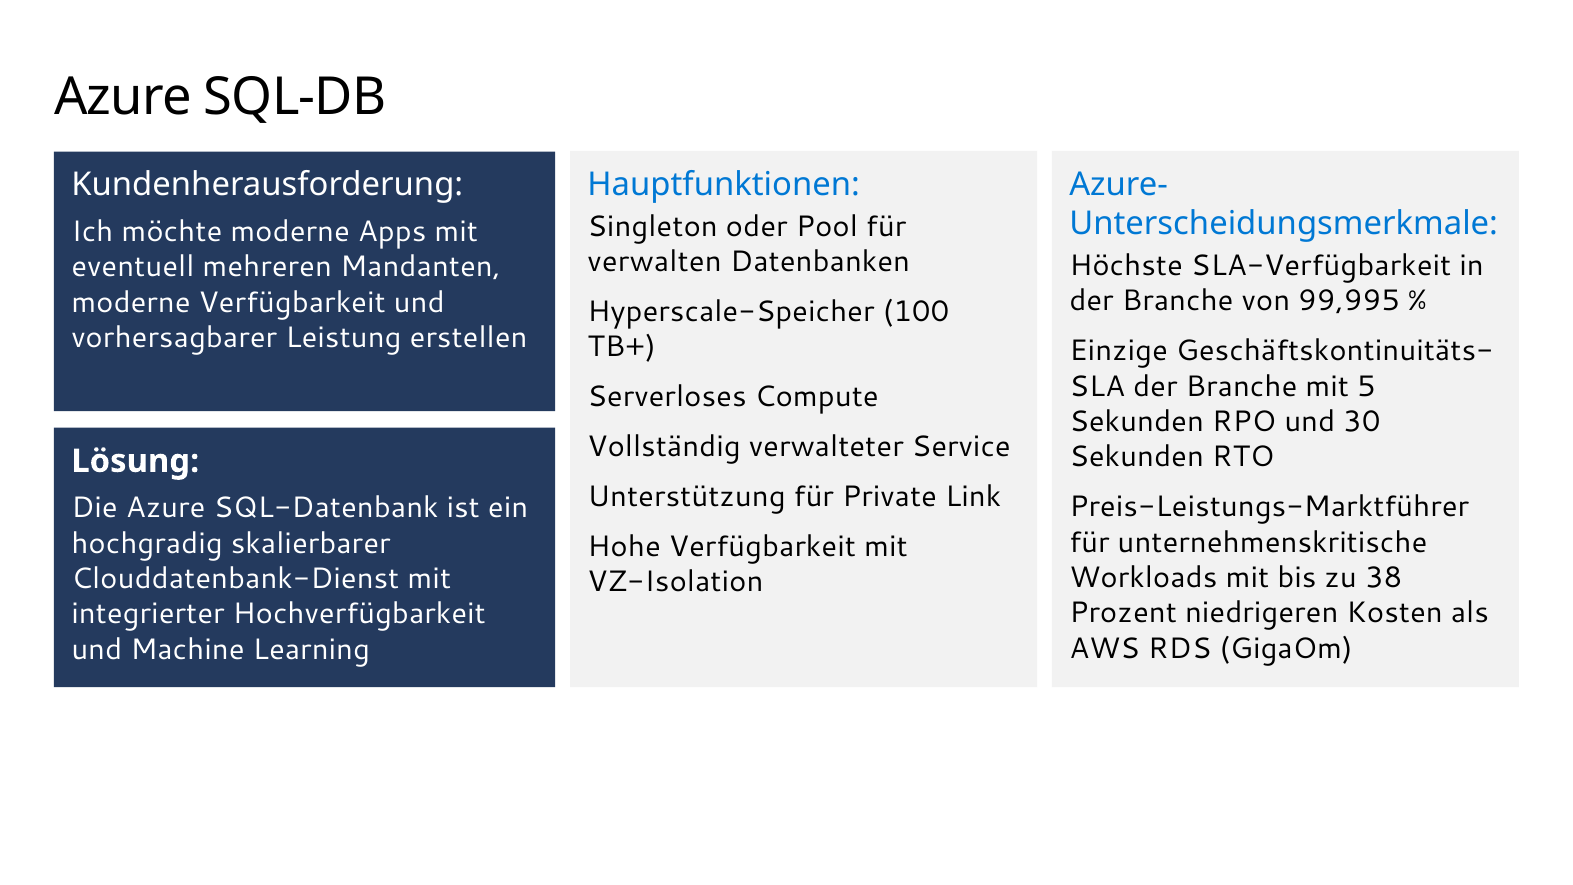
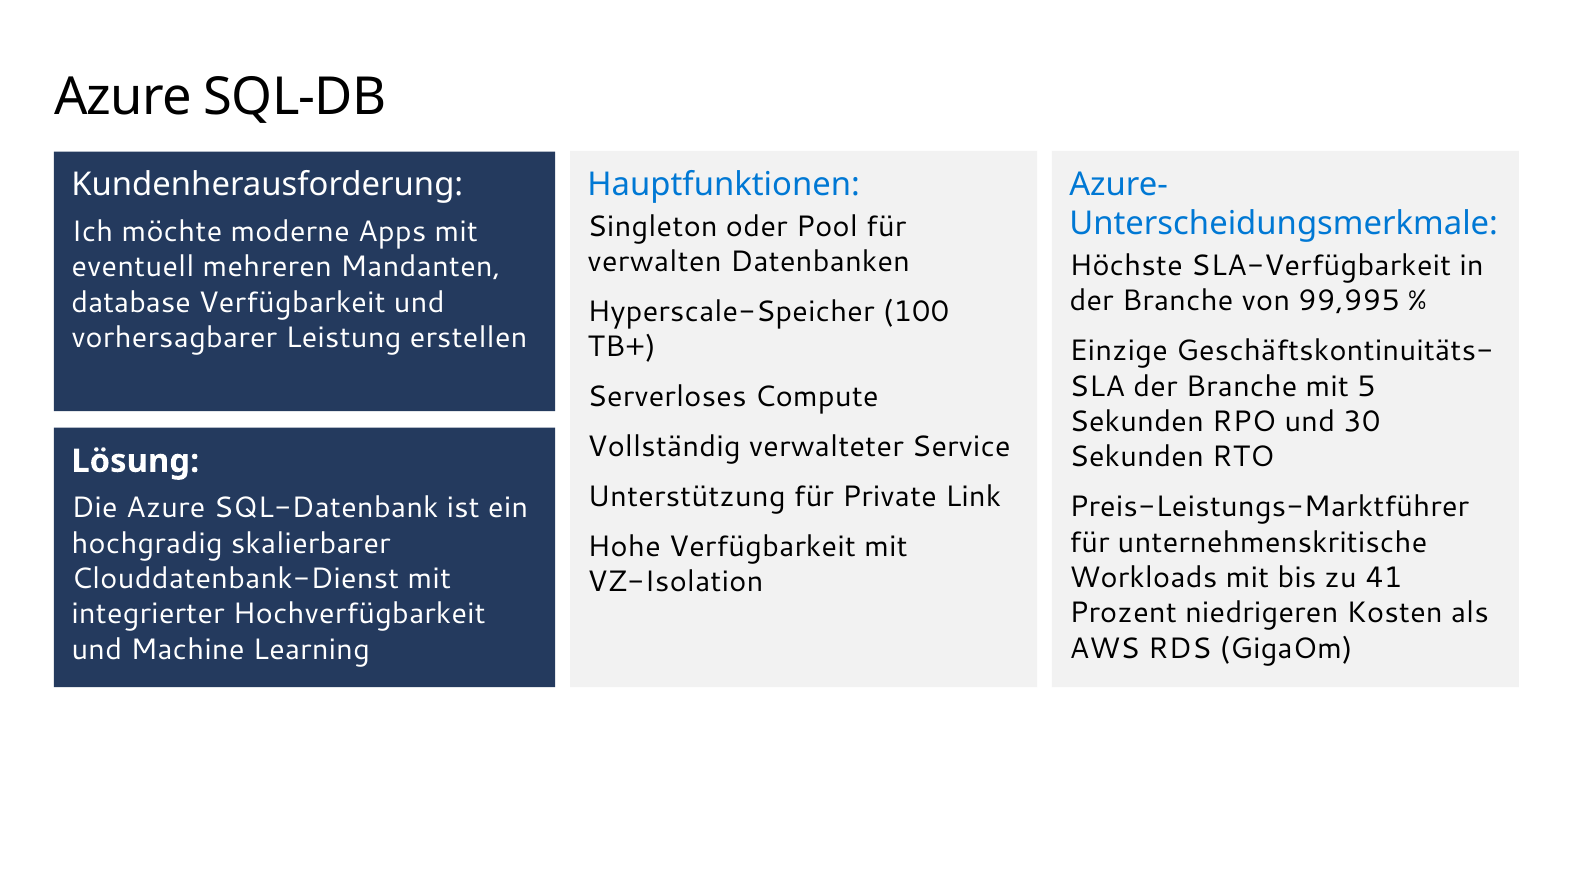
moderne at (131, 303): moderne -> database
38: 38 -> 41
